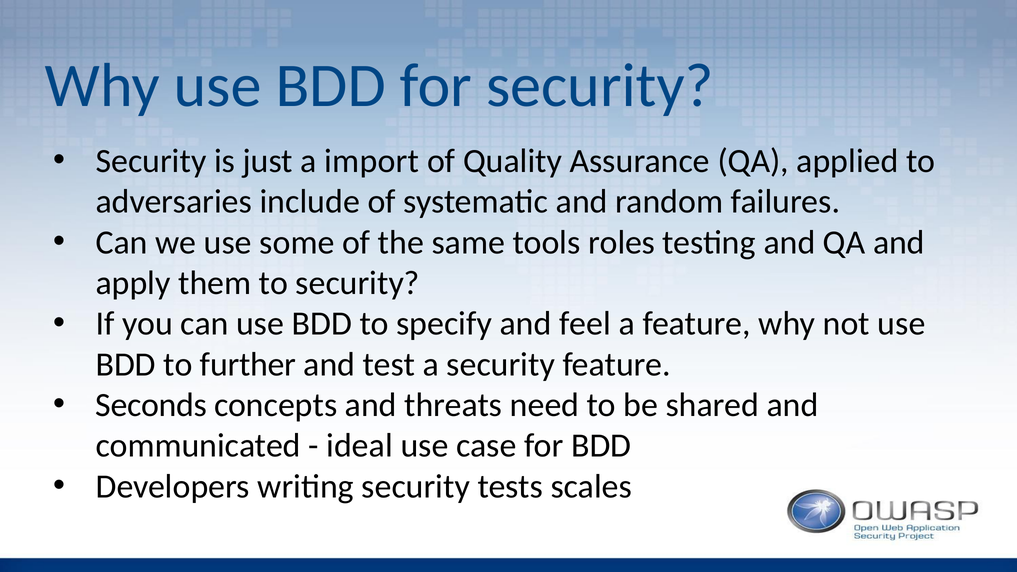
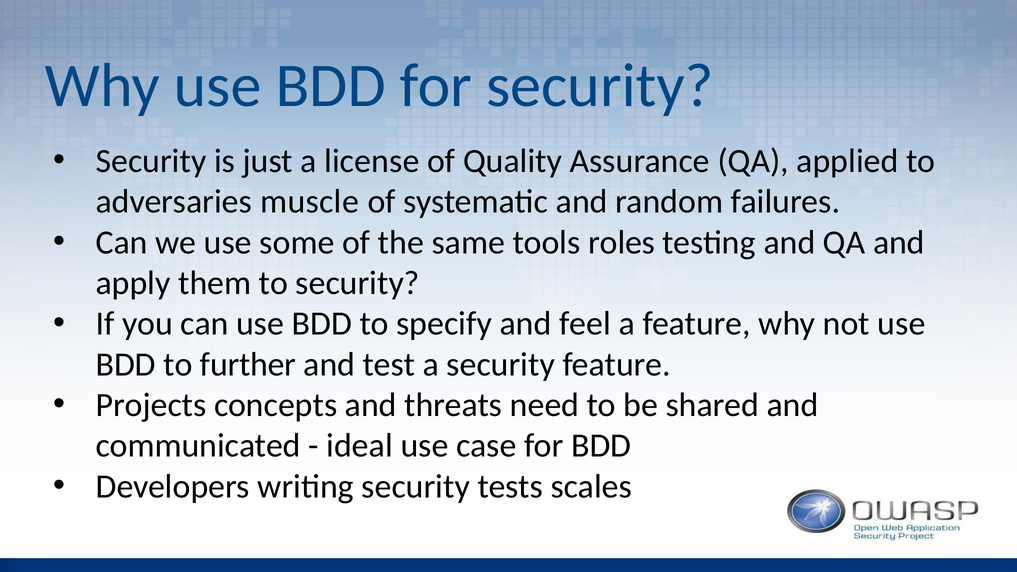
import: import -> license
include: include -> muscle
Seconds: Seconds -> Projects
